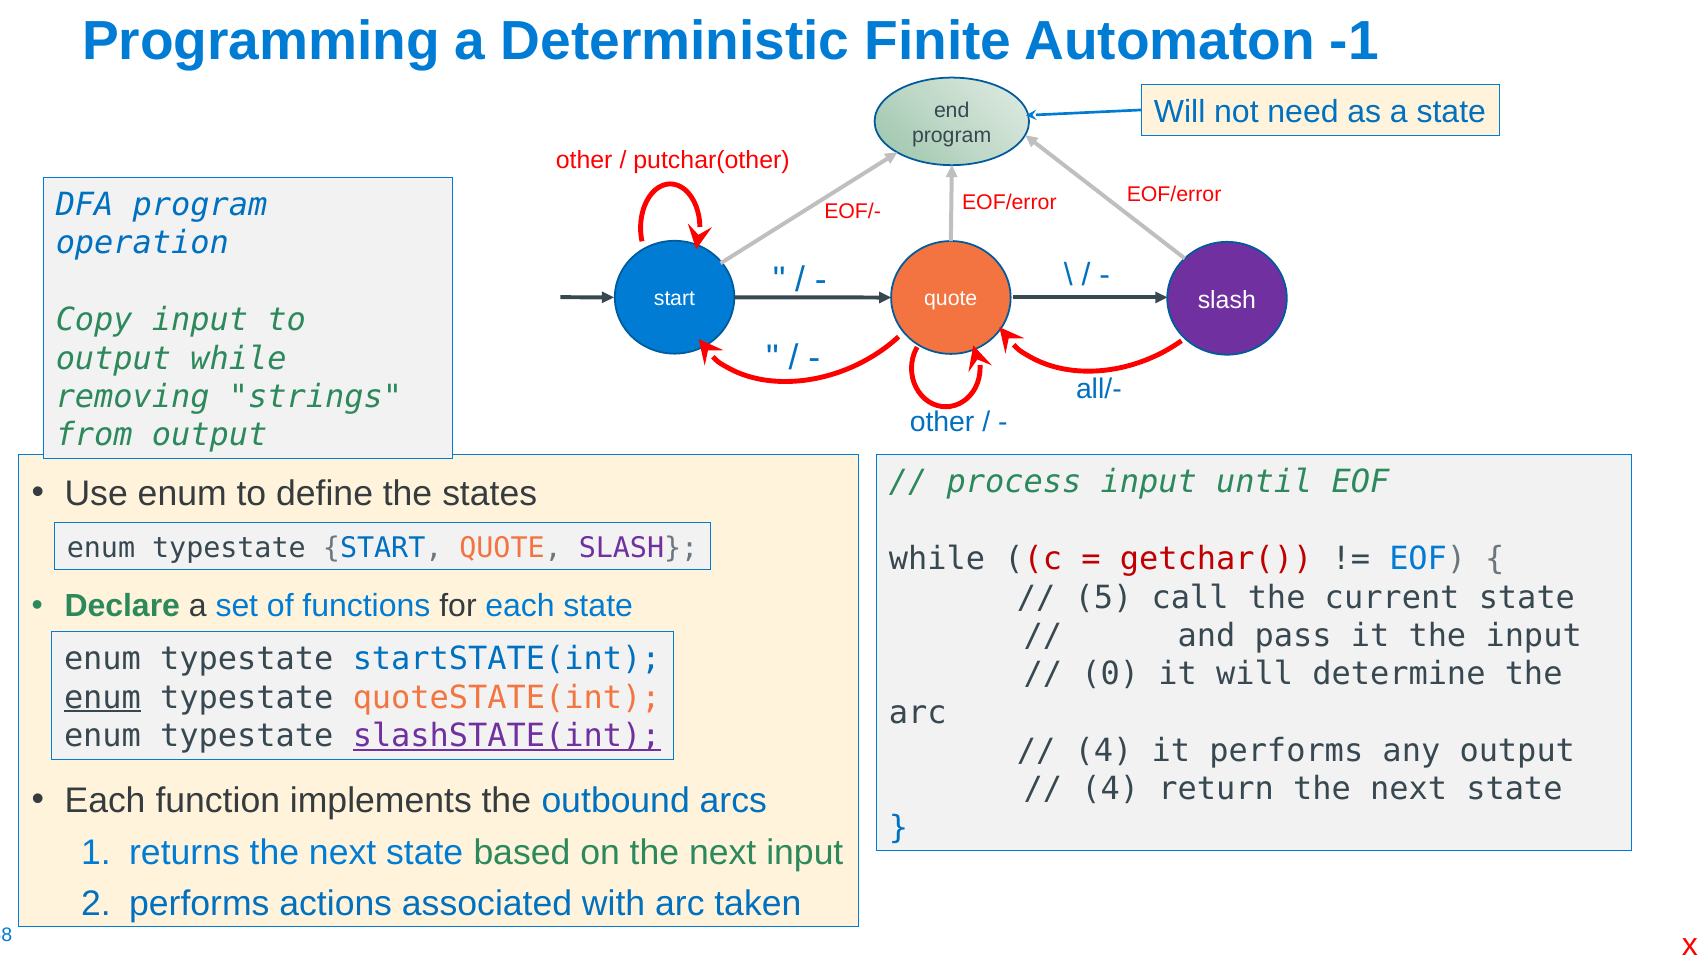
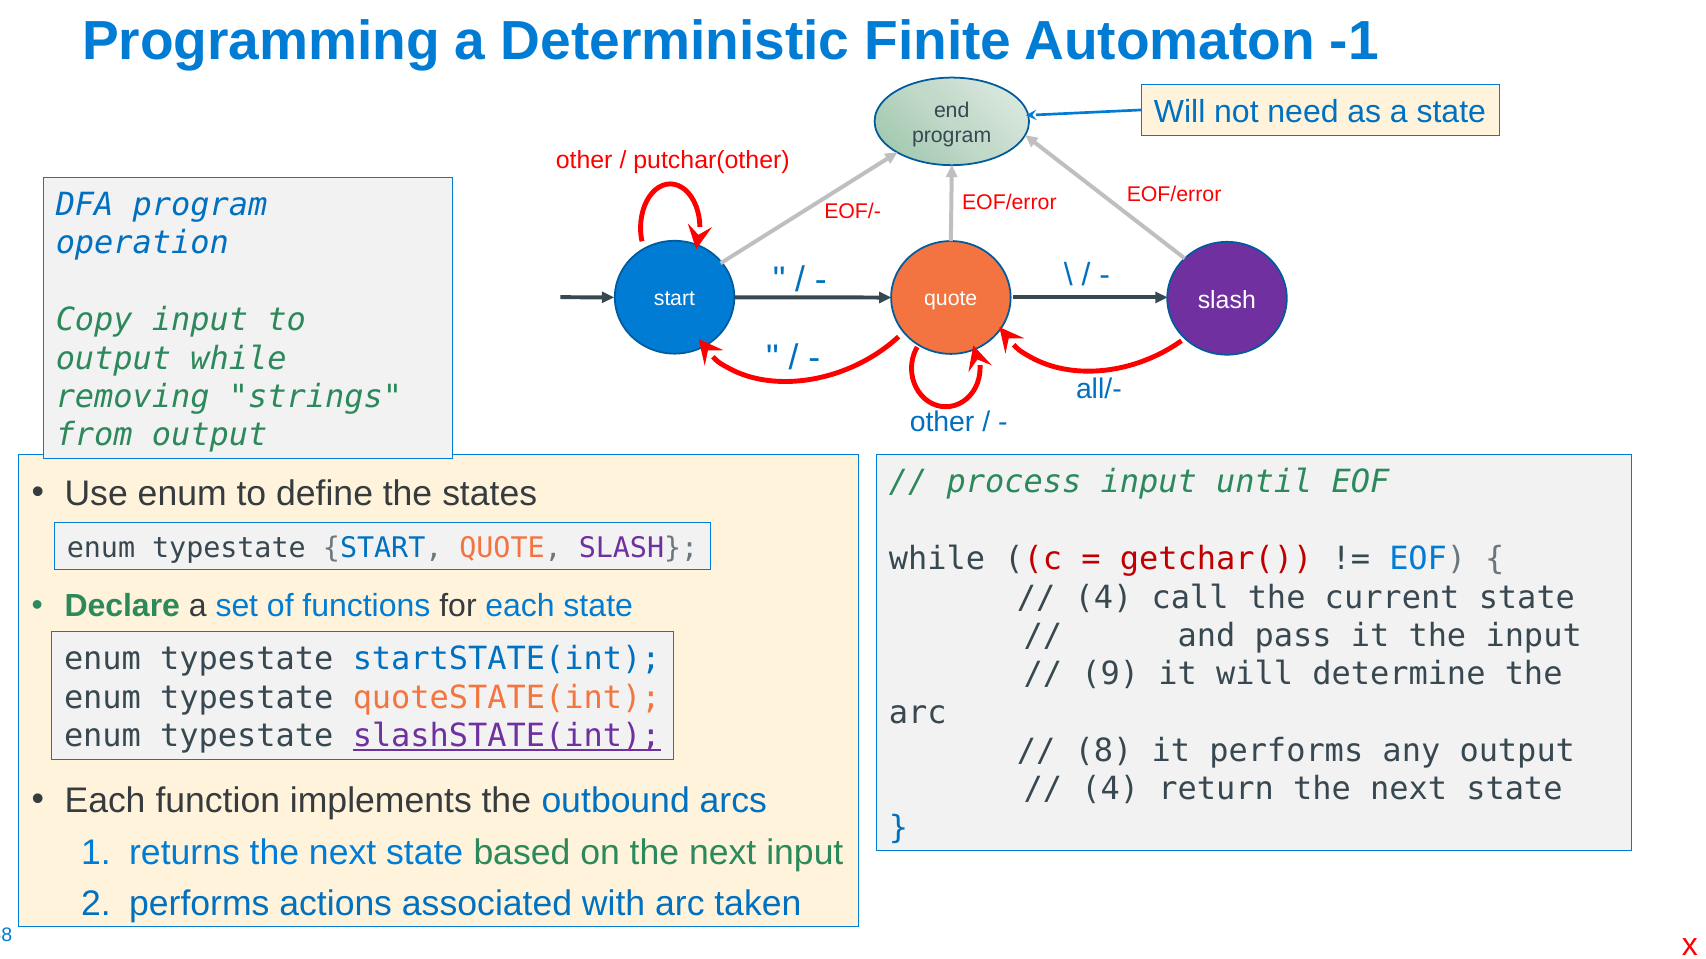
5 at (1103, 598): 5 -> 4
0: 0 -> 9
enum at (102, 698) underline: present -> none
4 at (1103, 751): 4 -> 8
